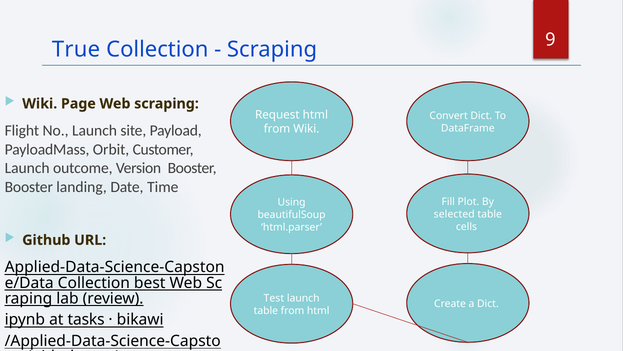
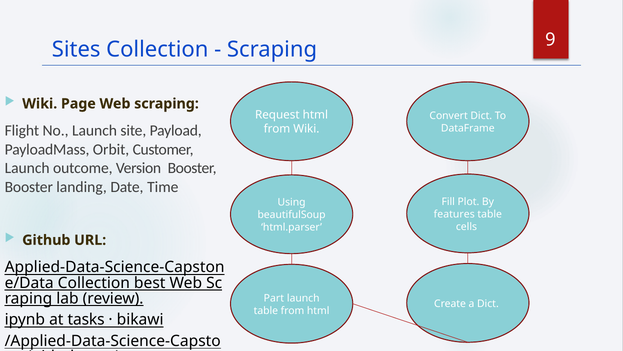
True: True -> Sites
selected: selected -> features
Test: Test -> Part
